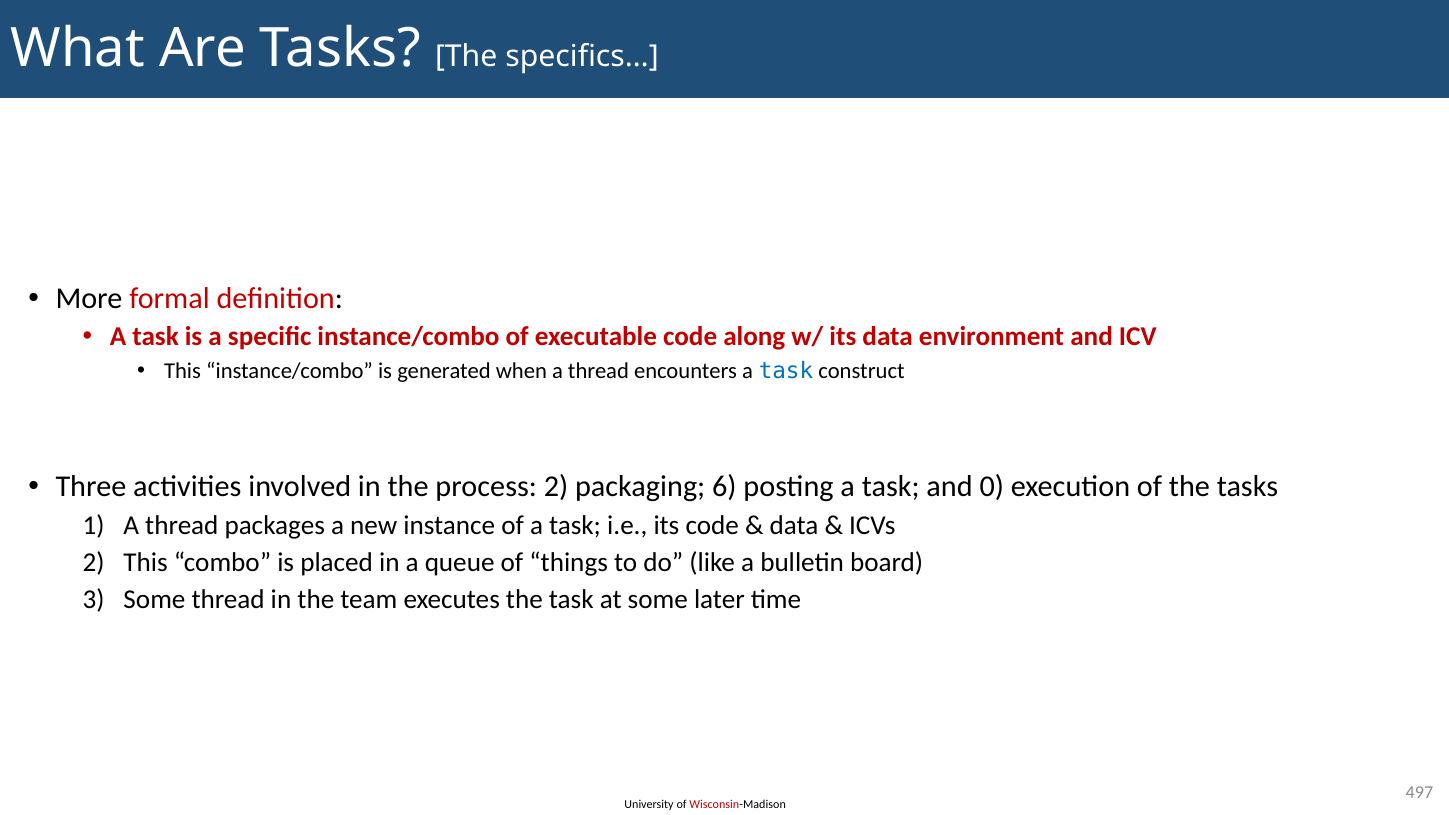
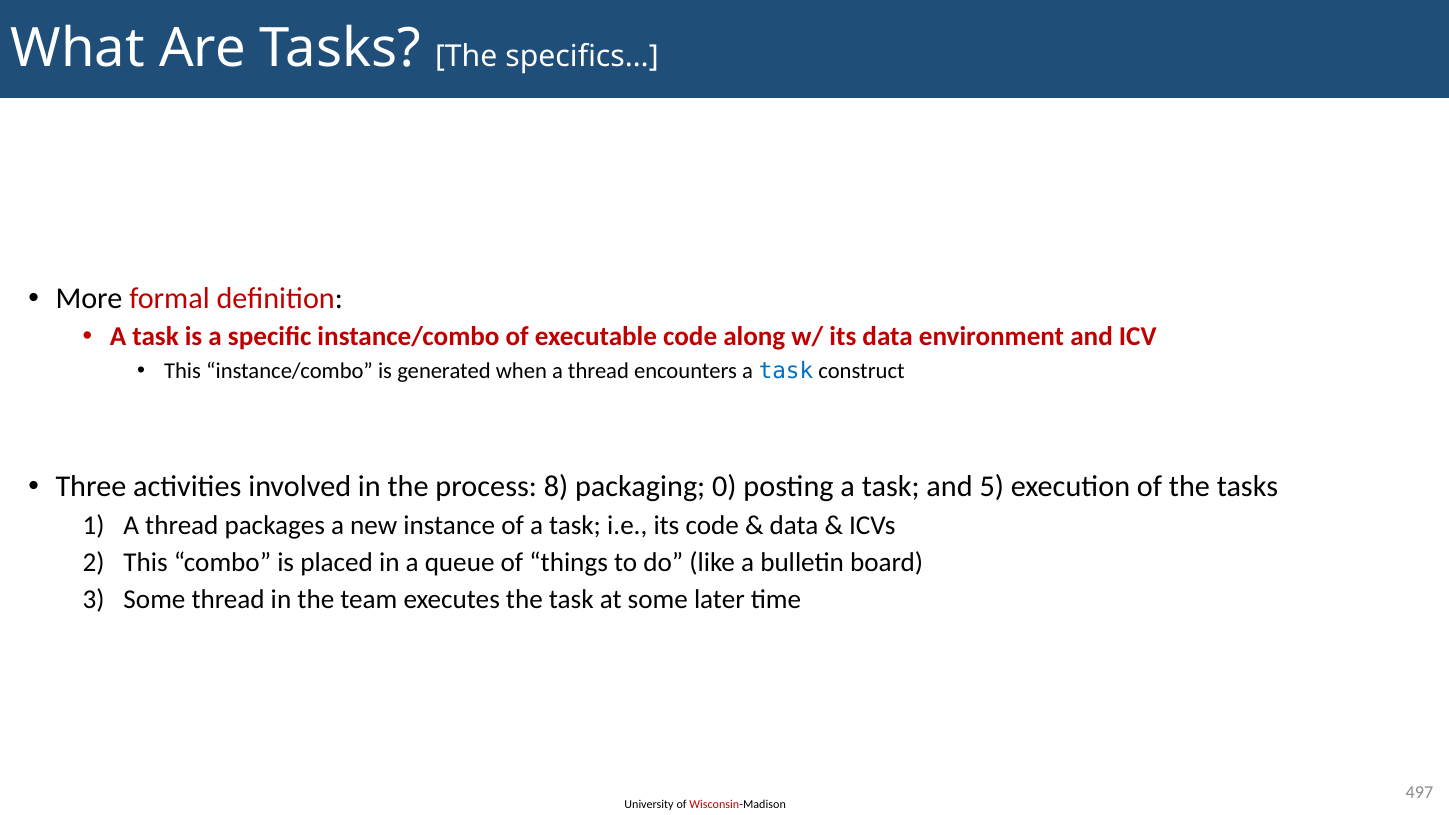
process 2: 2 -> 8
6: 6 -> 0
0: 0 -> 5
